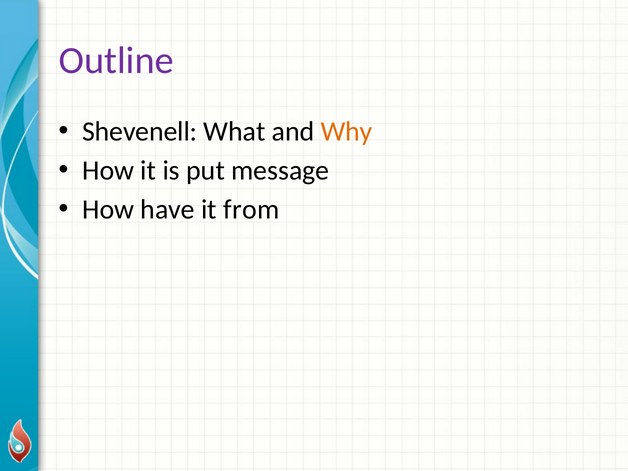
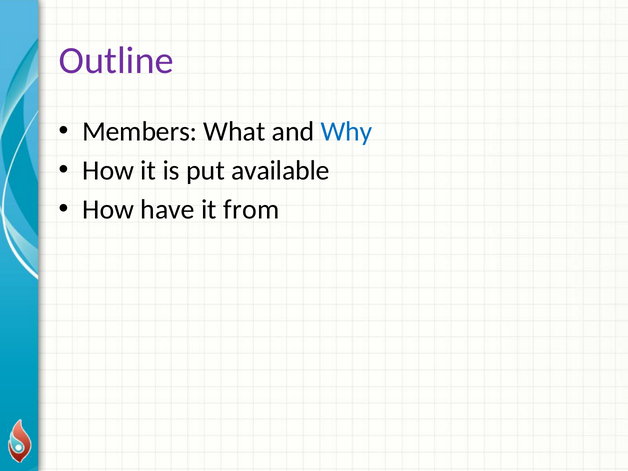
Shevenell: Shevenell -> Members
Why colour: orange -> blue
message: message -> available
